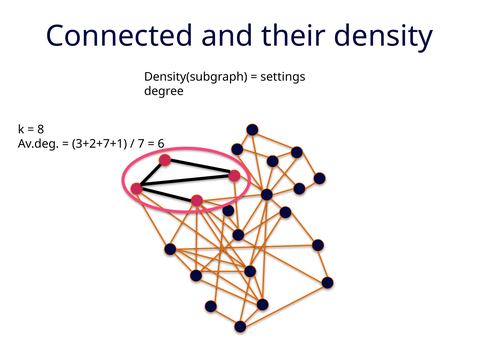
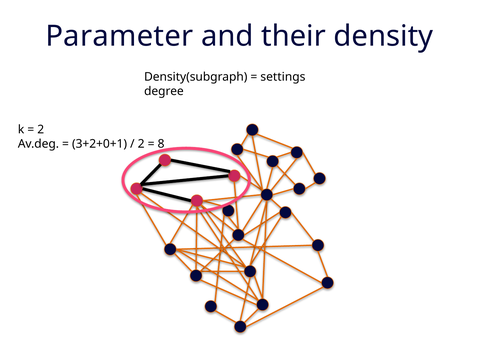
Connected: Connected -> Parameter
8 at (41, 130): 8 -> 2
3+2+7+1: 3+2+7+1 -> 3+2+0+1
7 at (141, 144): 7 -> 2
6: 6 -> 8
